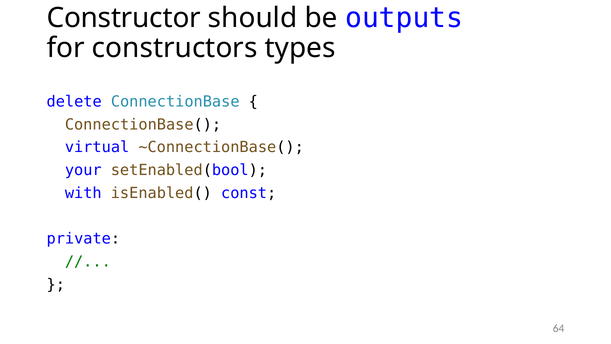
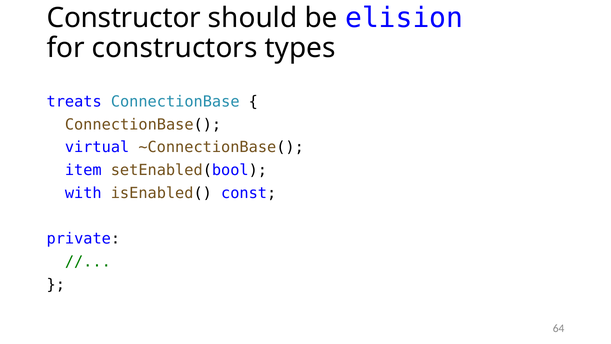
outputs: outputs -> elision
delete: delete -> treats
your: your -> item
